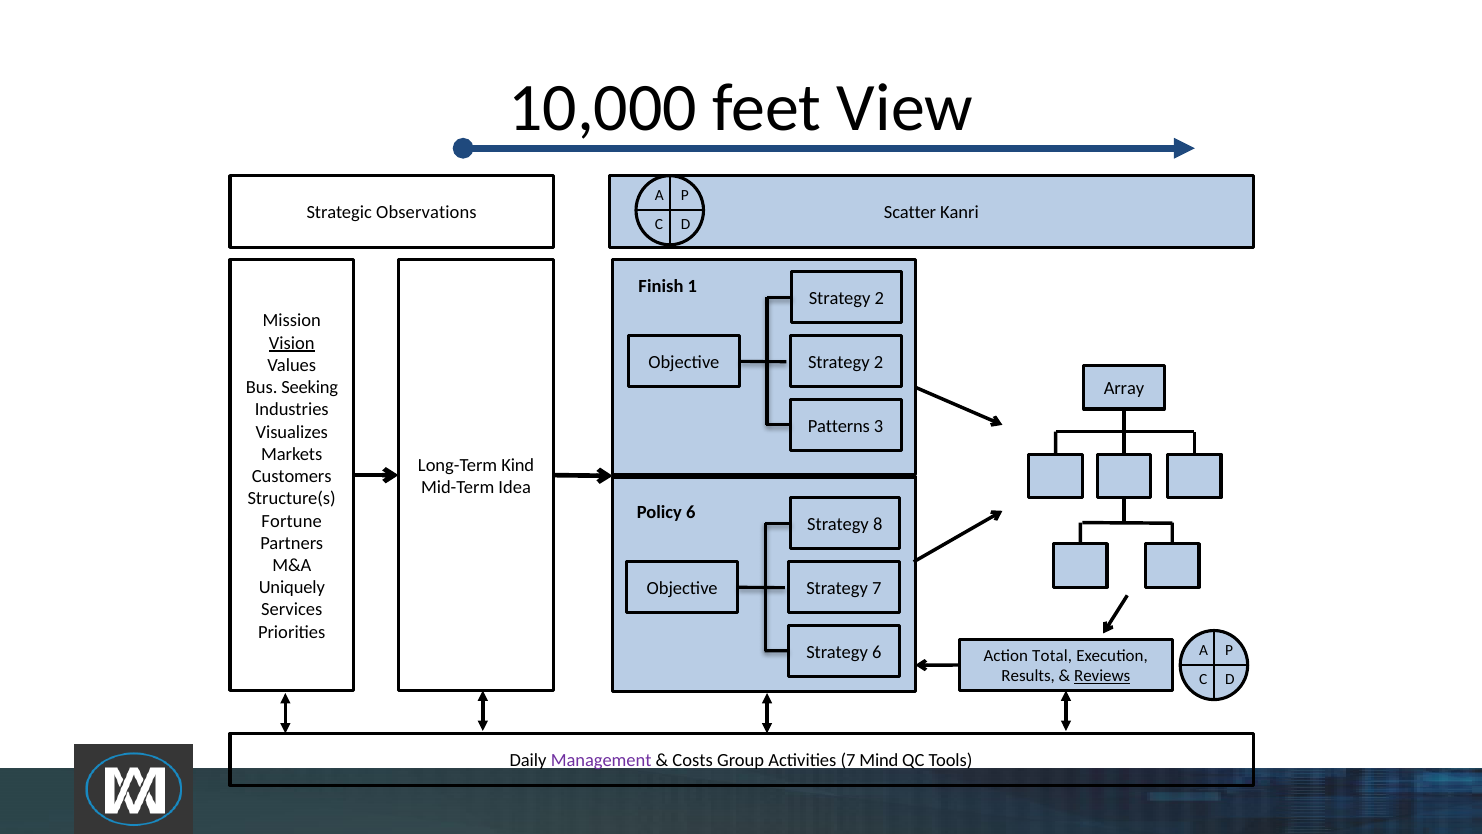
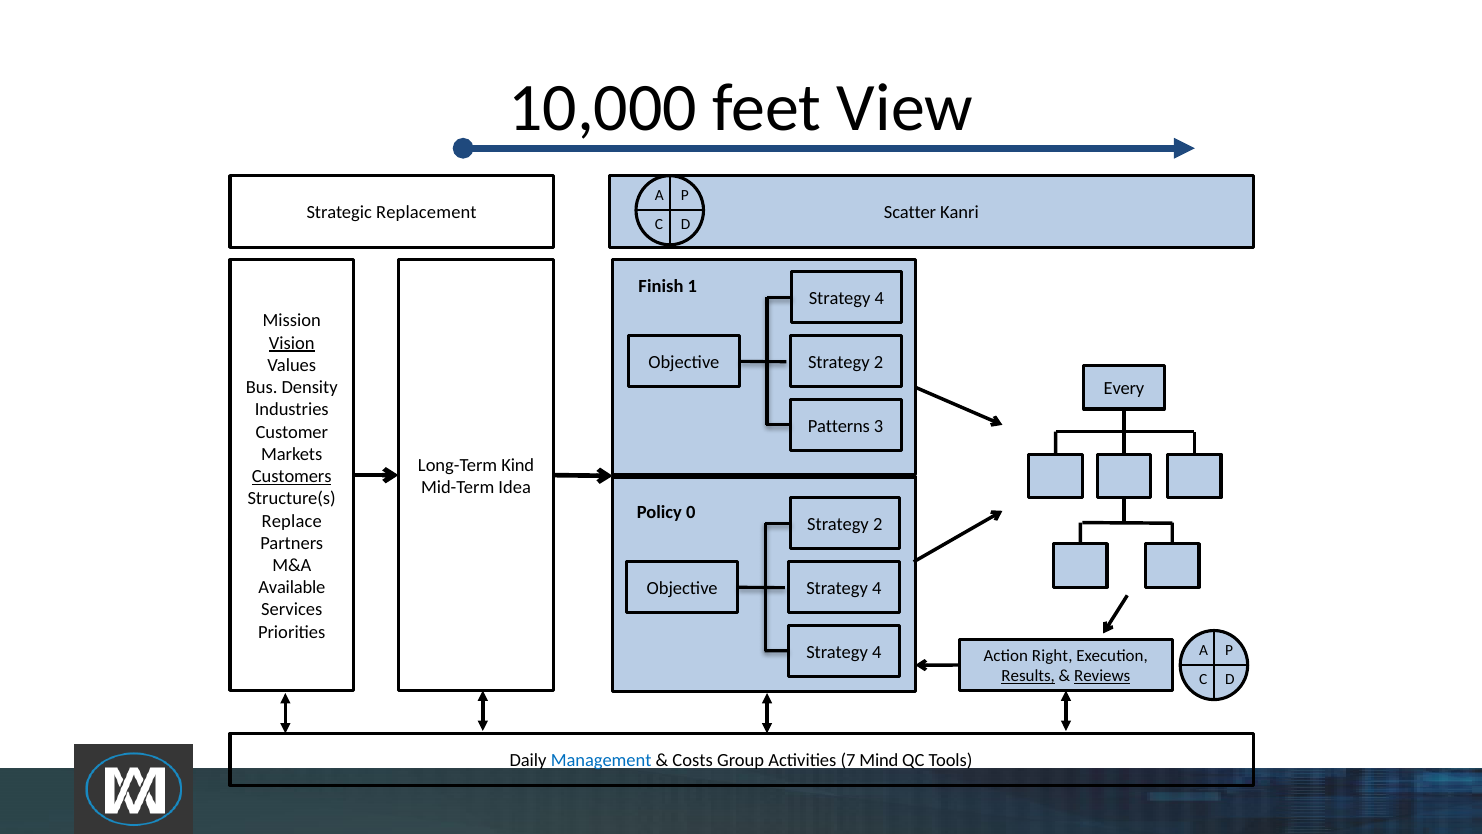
Observations: Observations -> Replacement
2 at (879, 298): 2 -> 4
Seeking: Seeking -> Density
Array: Array -> Every
Visualizes: Visualizes -> Customer
Customers underline: none -> present
Policy 6: 6 -> 0
Fortune: Fortune -> Replace
8 at (878, 524): 8 -> 2
Uniquely: Uniquely -> Available
7 at (877, 588): 7 -> 4
6 at (877, 652): 6 -> 4
Total: Total -> Right
Results underline: none -> present
Management colour: purple -> blue
